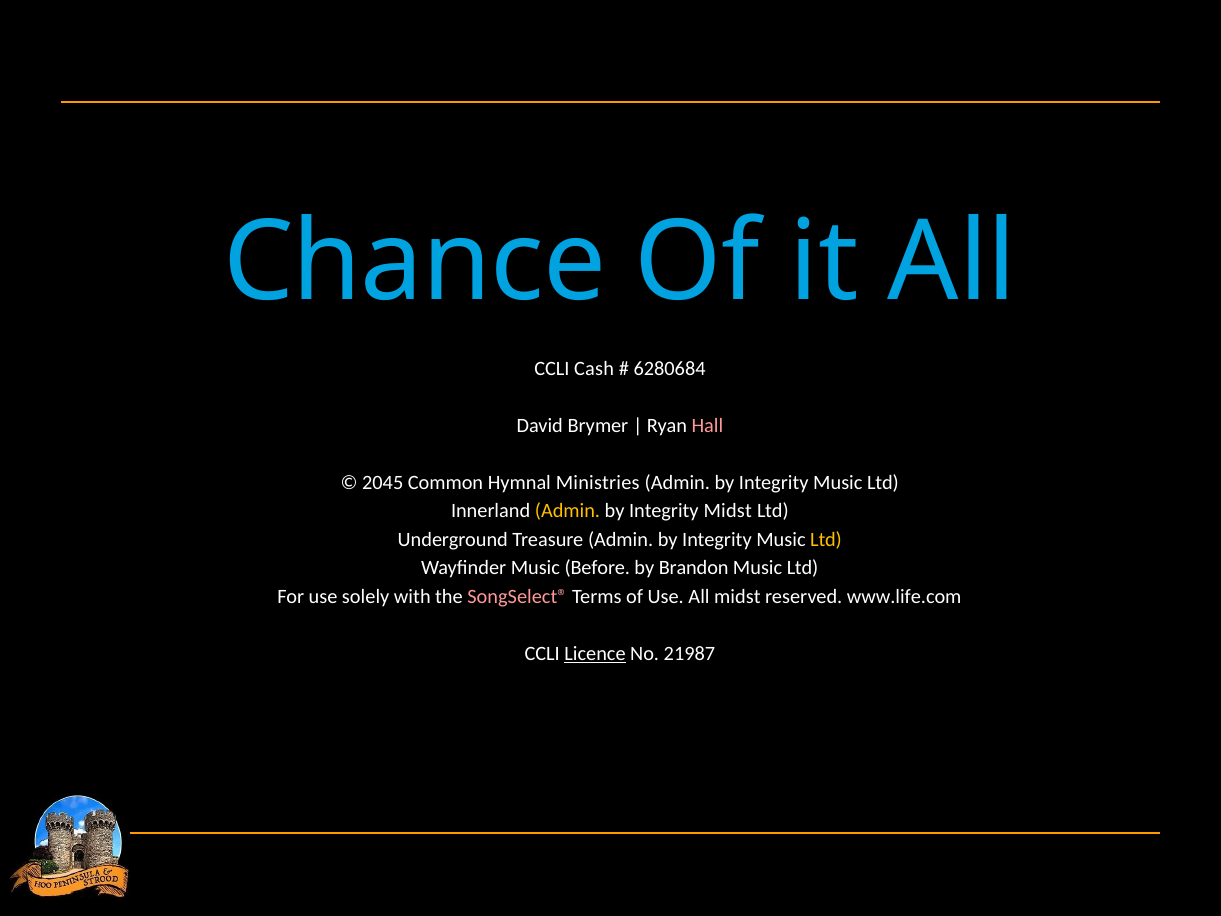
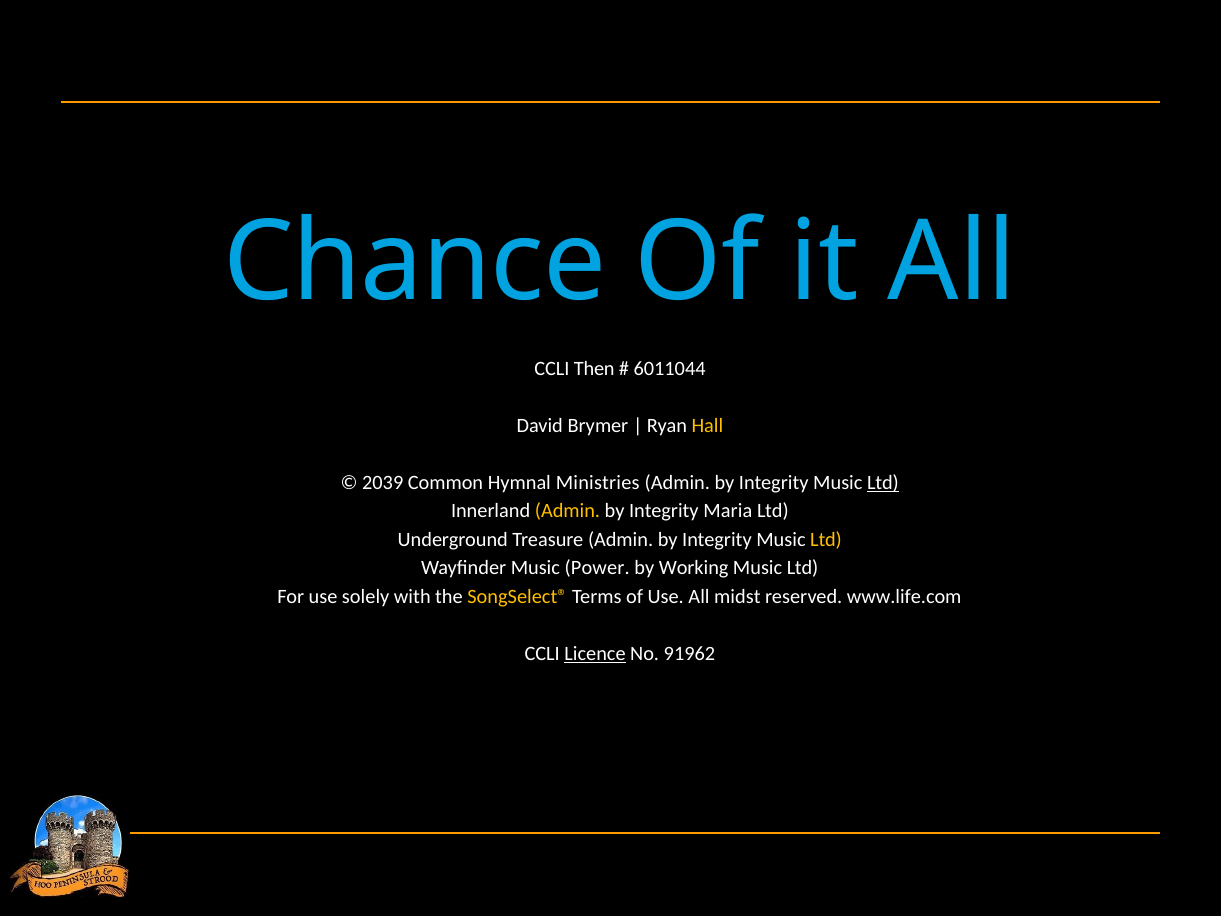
Cash: Cash -> Then
6280684: 6280684 -> 6011044
Hall colour: pink -> yellow
2045: 2045 -> 2039
Ltd at (883, 483) underline: none -> present
Integrity Midst: Midst -> Maria
Before: Before -> Power
Brandon: Brandon -> Working
SongSelect® colour: pink -> yellow
21987: 21987 -> 91962
